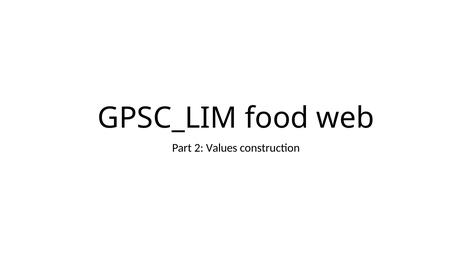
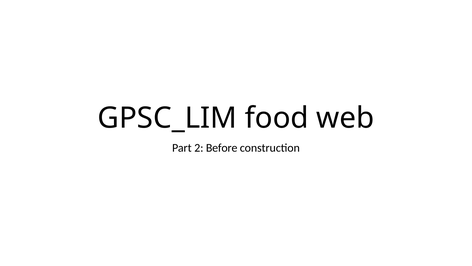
Values: Values -> Before
